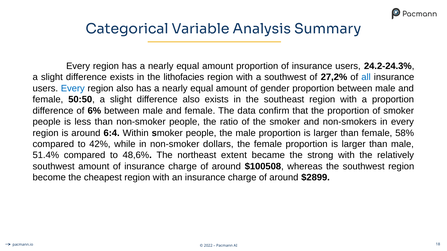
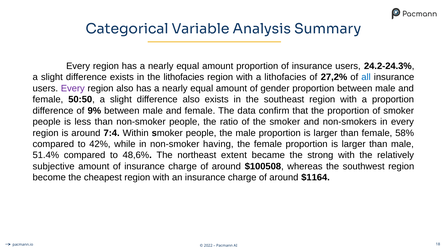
a southwest: southwest -> lithofacies
Every at (73, 88) colour: blue -> purple
6%: 6% -> 9%
6:4: 6:4 -> 7:4
dollars: dollars -> having
southwest at (54, 167): southwest -> subjective
$2899: $2899 -> $1164
